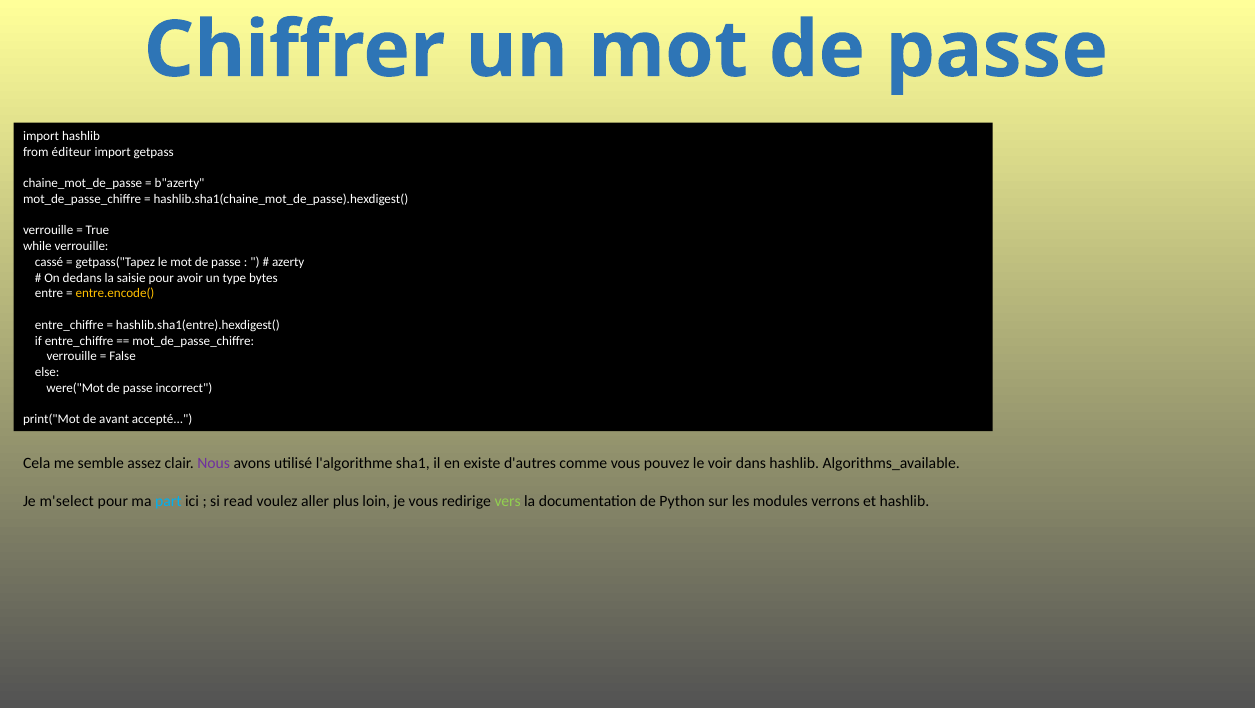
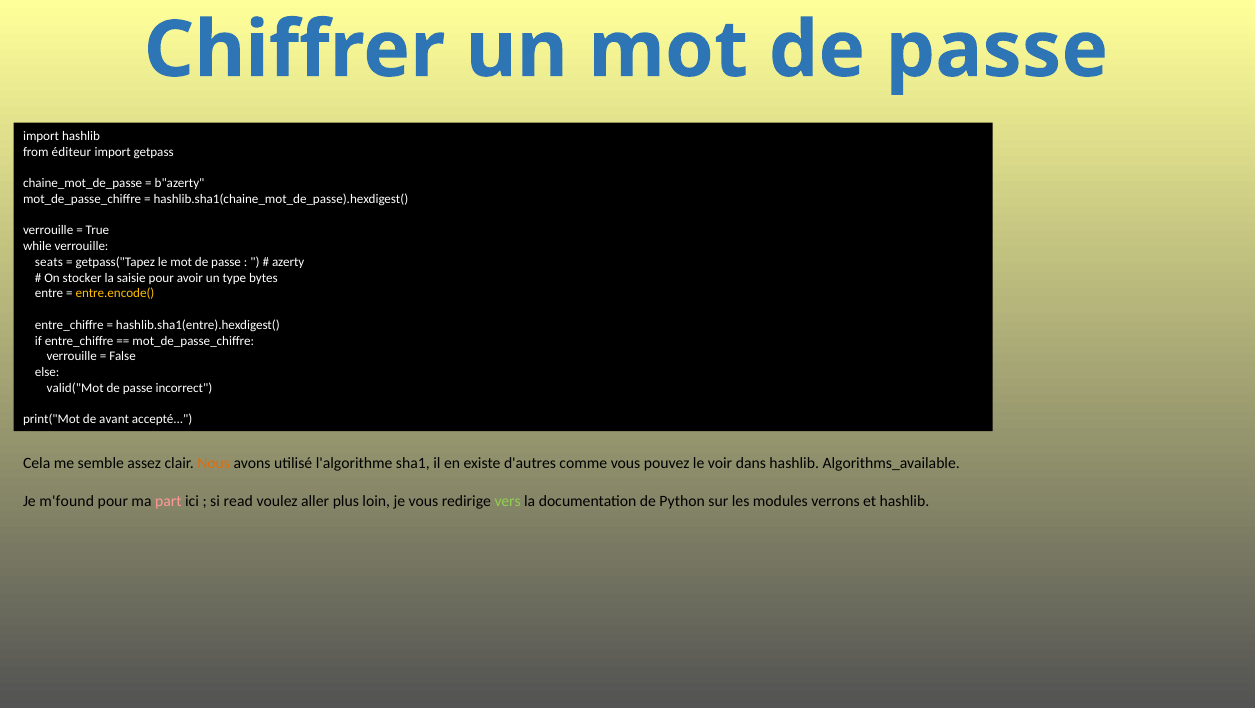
cassé: cassé -> seats
dedans: dedans -> stocker
were("Mot: were("Mot -> valid("Mot
Nous colour: purple -> orange
m'select: m'select -> m'found
part colour: light blue -> pink
